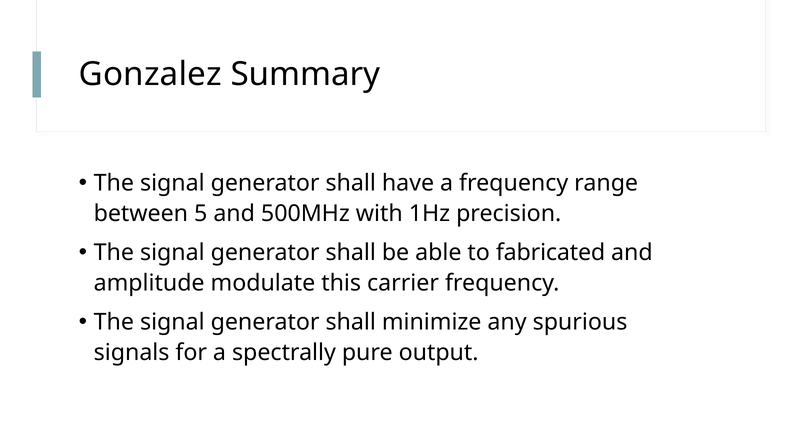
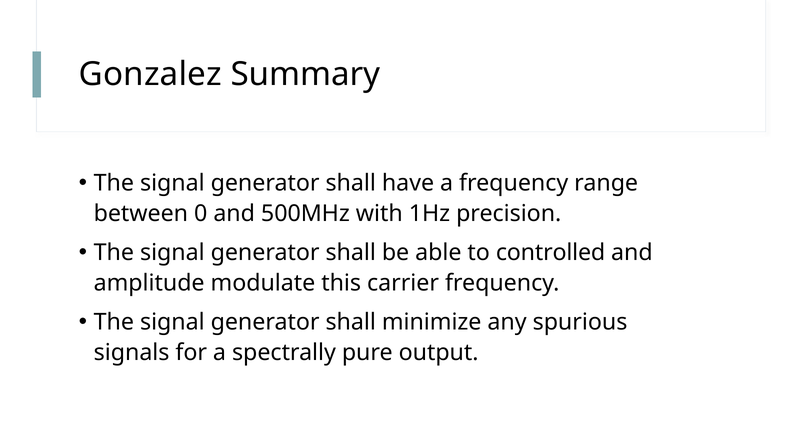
5: 5 -> 0
fabricated: fabricated -> controlled
